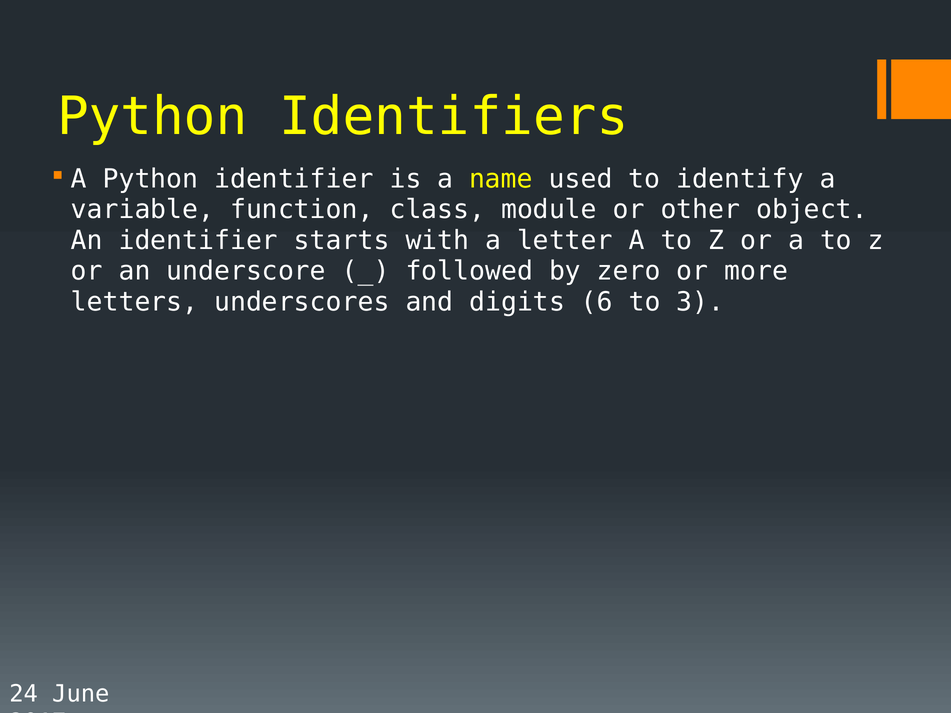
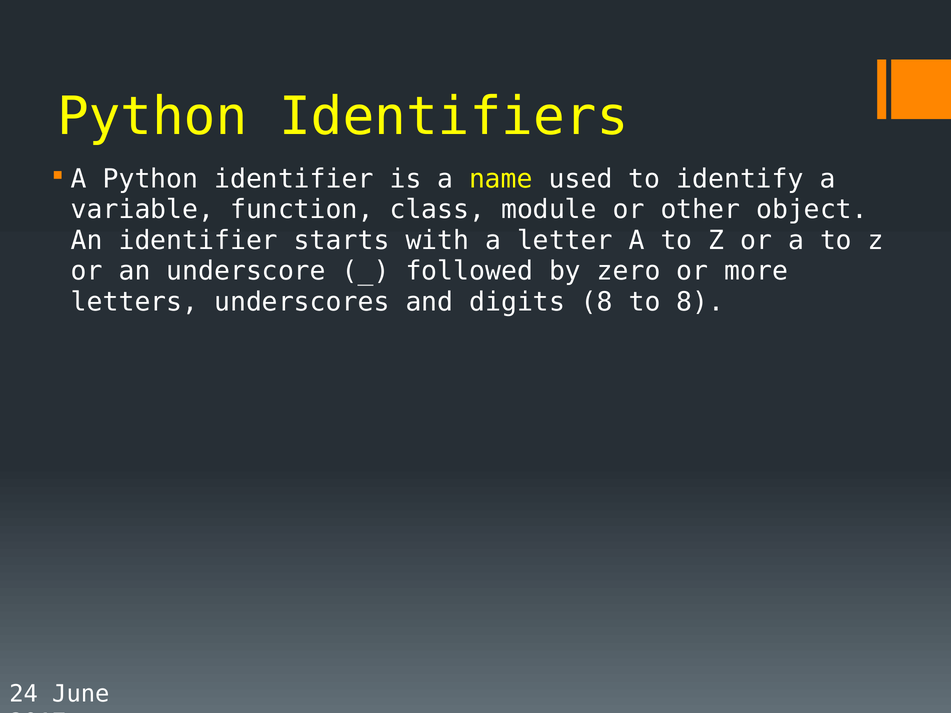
digits 6: 6 -> 8
to 3: 3 -> 8
